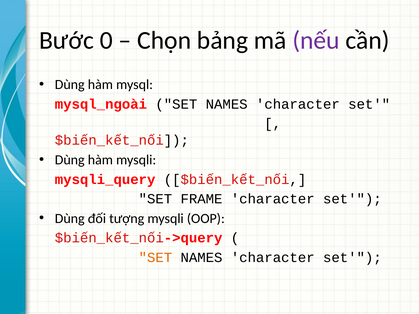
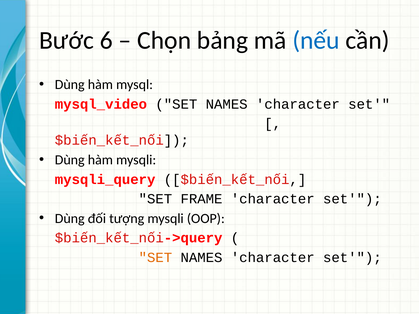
0: 0 -> 6
nếu colour: purple -> blue
mysql_ngoài: mysql_ngoài -> mysql_video
